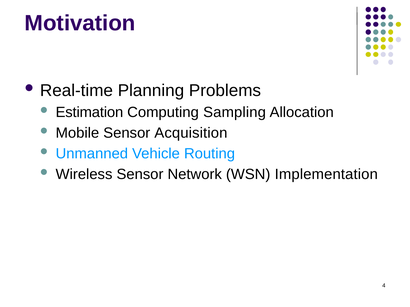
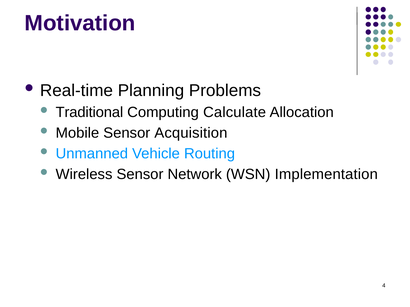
Estimation: Estimation -> Traditional
Sampling: Sampling -> Calculate
